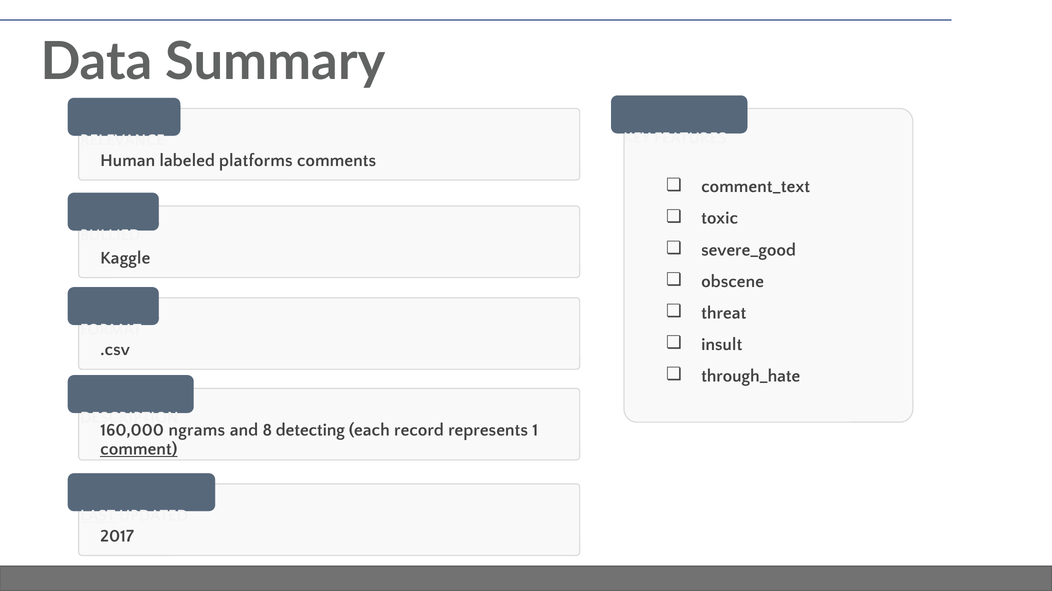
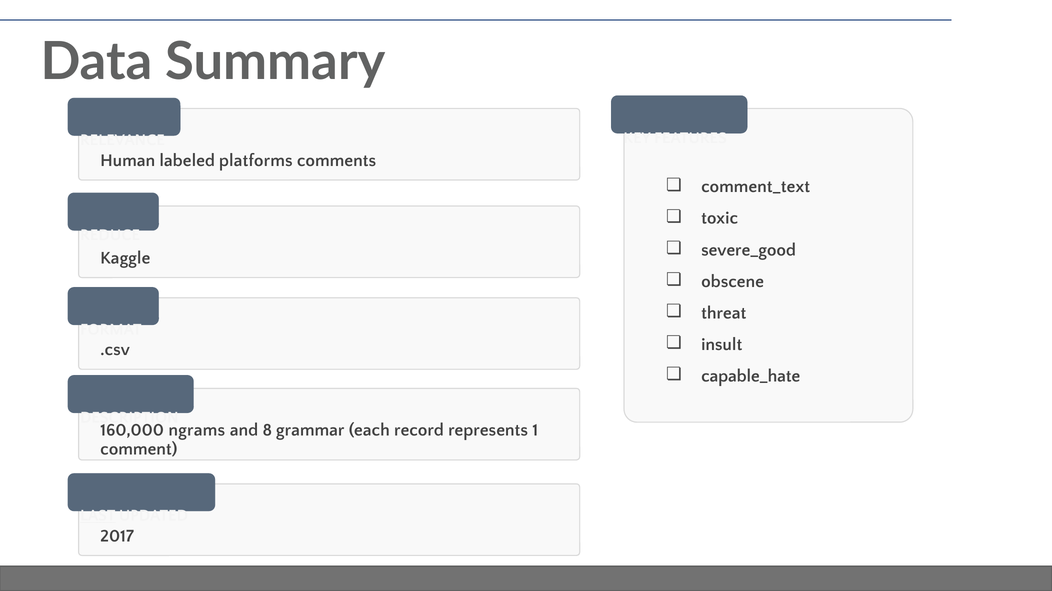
BULLIED: BULLIED -> REDUCE
through_hate: through_hate -> capable_hate
detecting: detecting -> grammar
comment underline: present -> none
